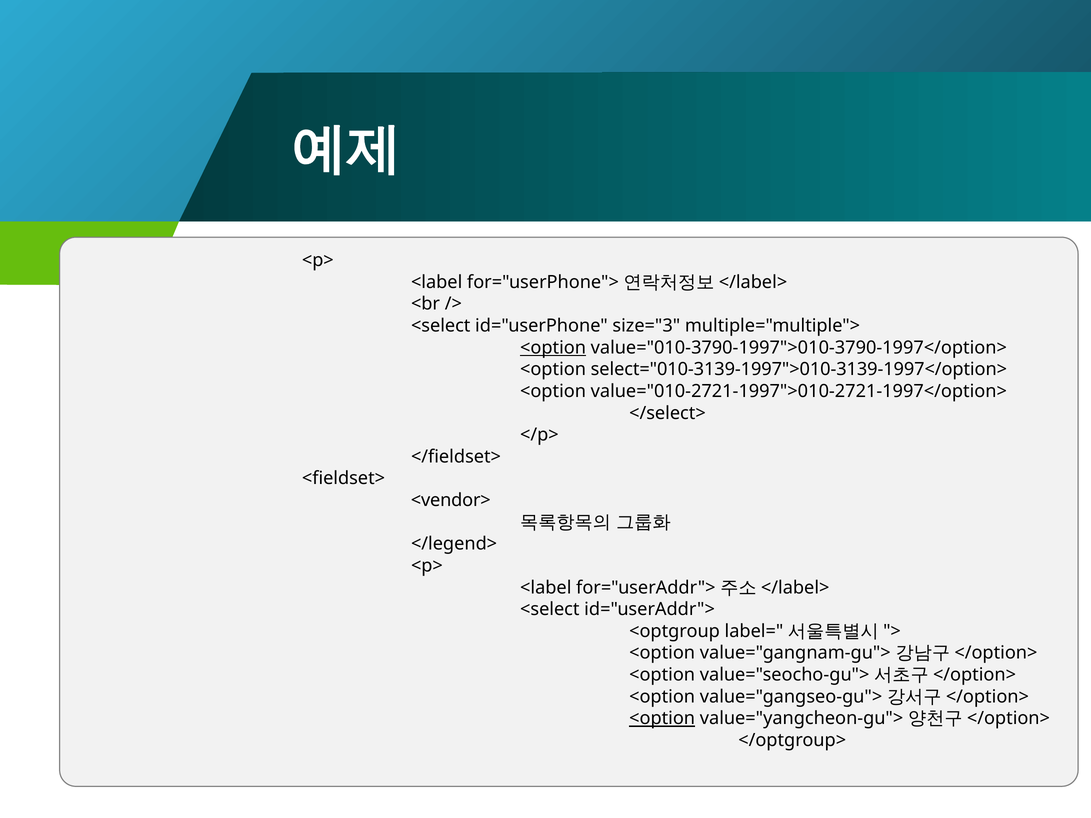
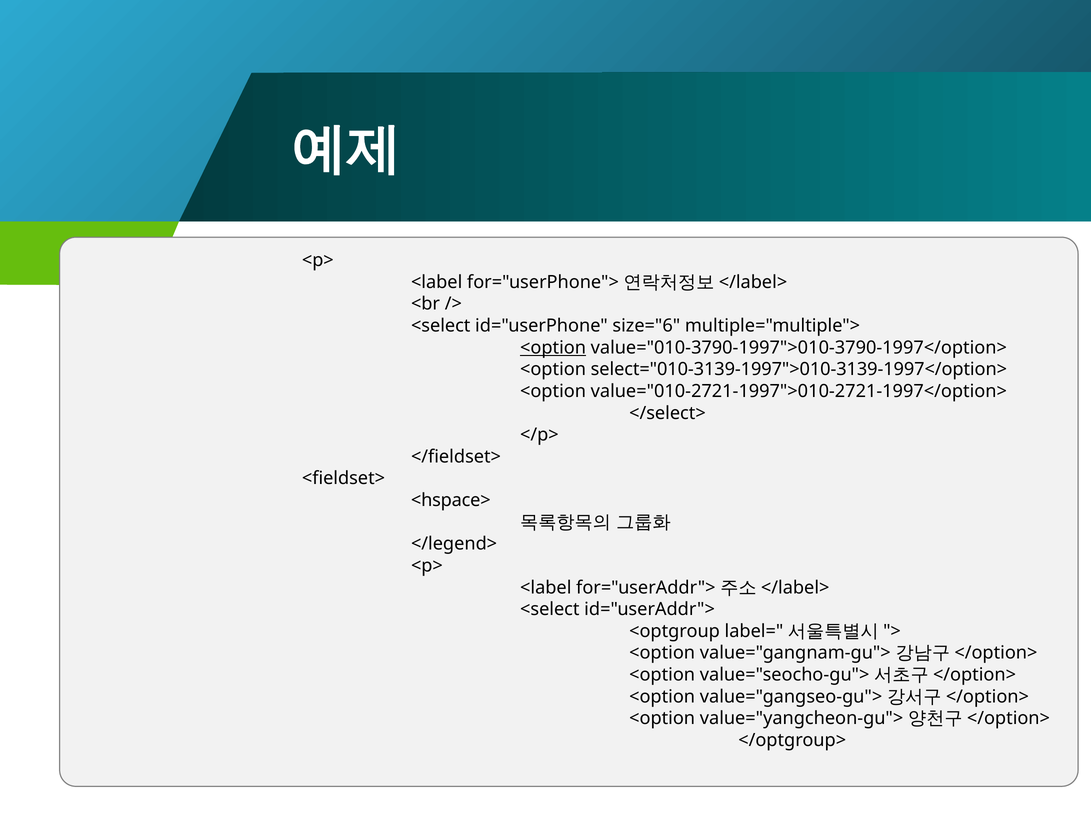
size="3: size="3 -> size="6
<vendor>: <vendor> -> <hspace>
<option at (662, 719) underline: present -> none
